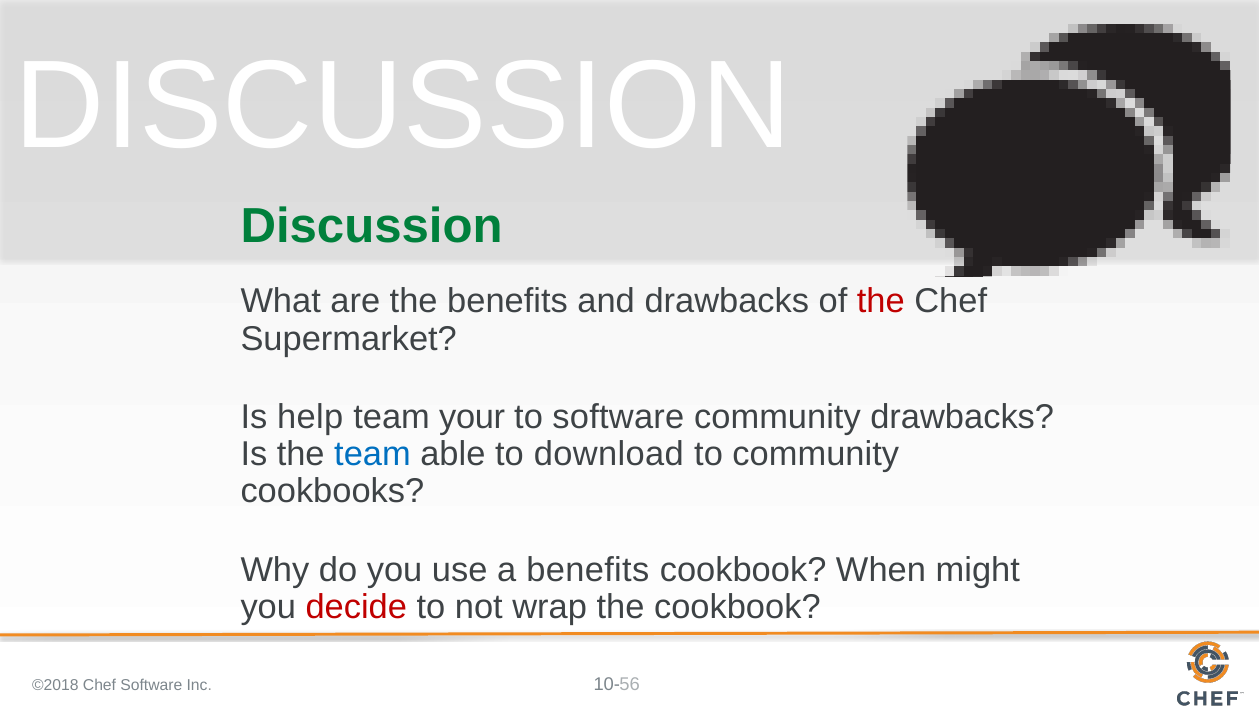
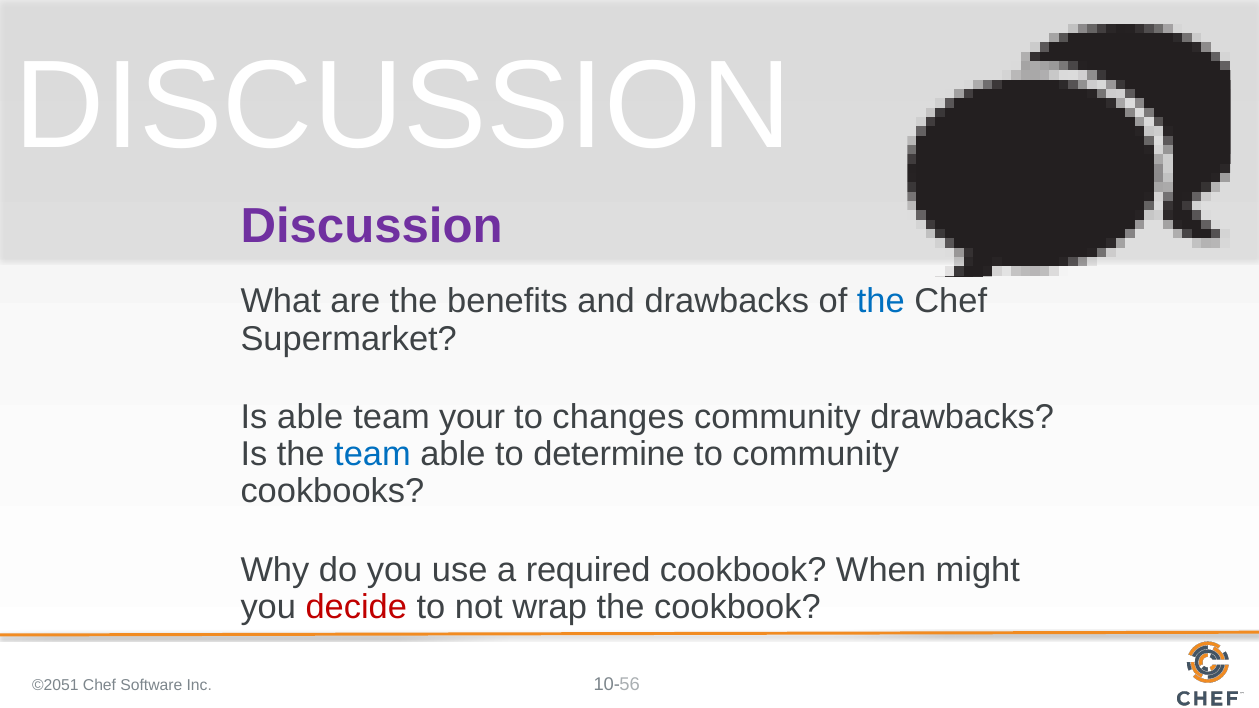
Discussion at (372, 227) colour: green -> purple
the at (881, 302) colour: red -> blue
Is help: help -> able
to software: software -> changes
download: download -> determine
a benefits: benefits -> required
©2018: ©2018 -> ©2051
